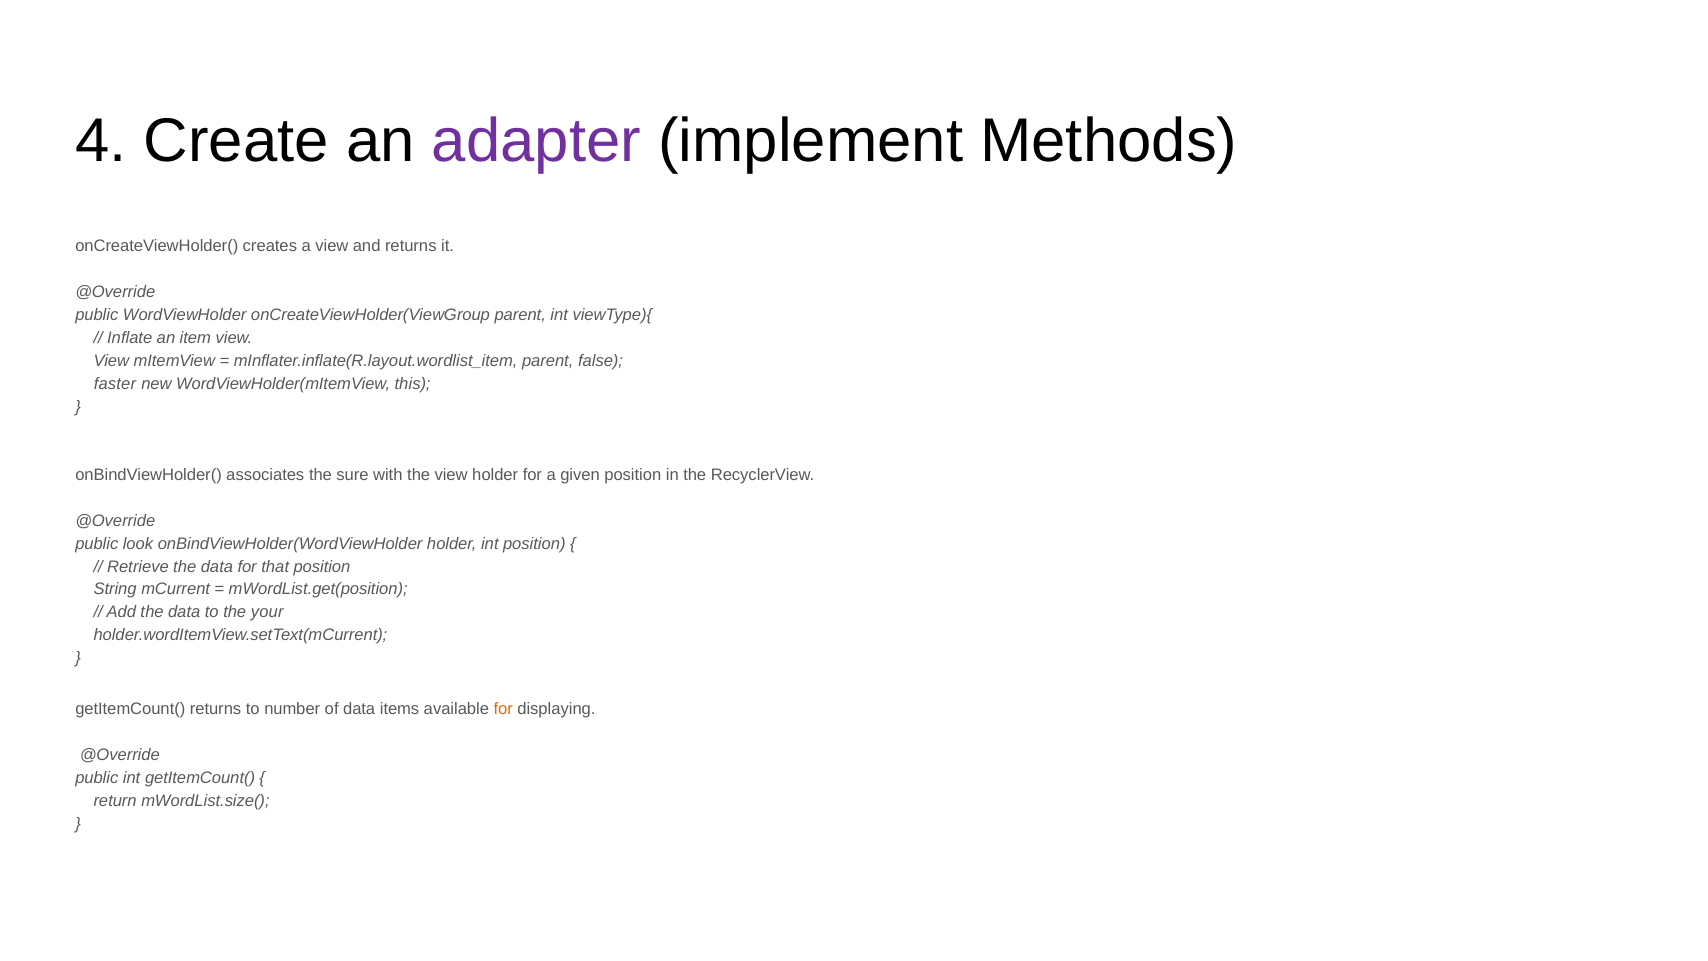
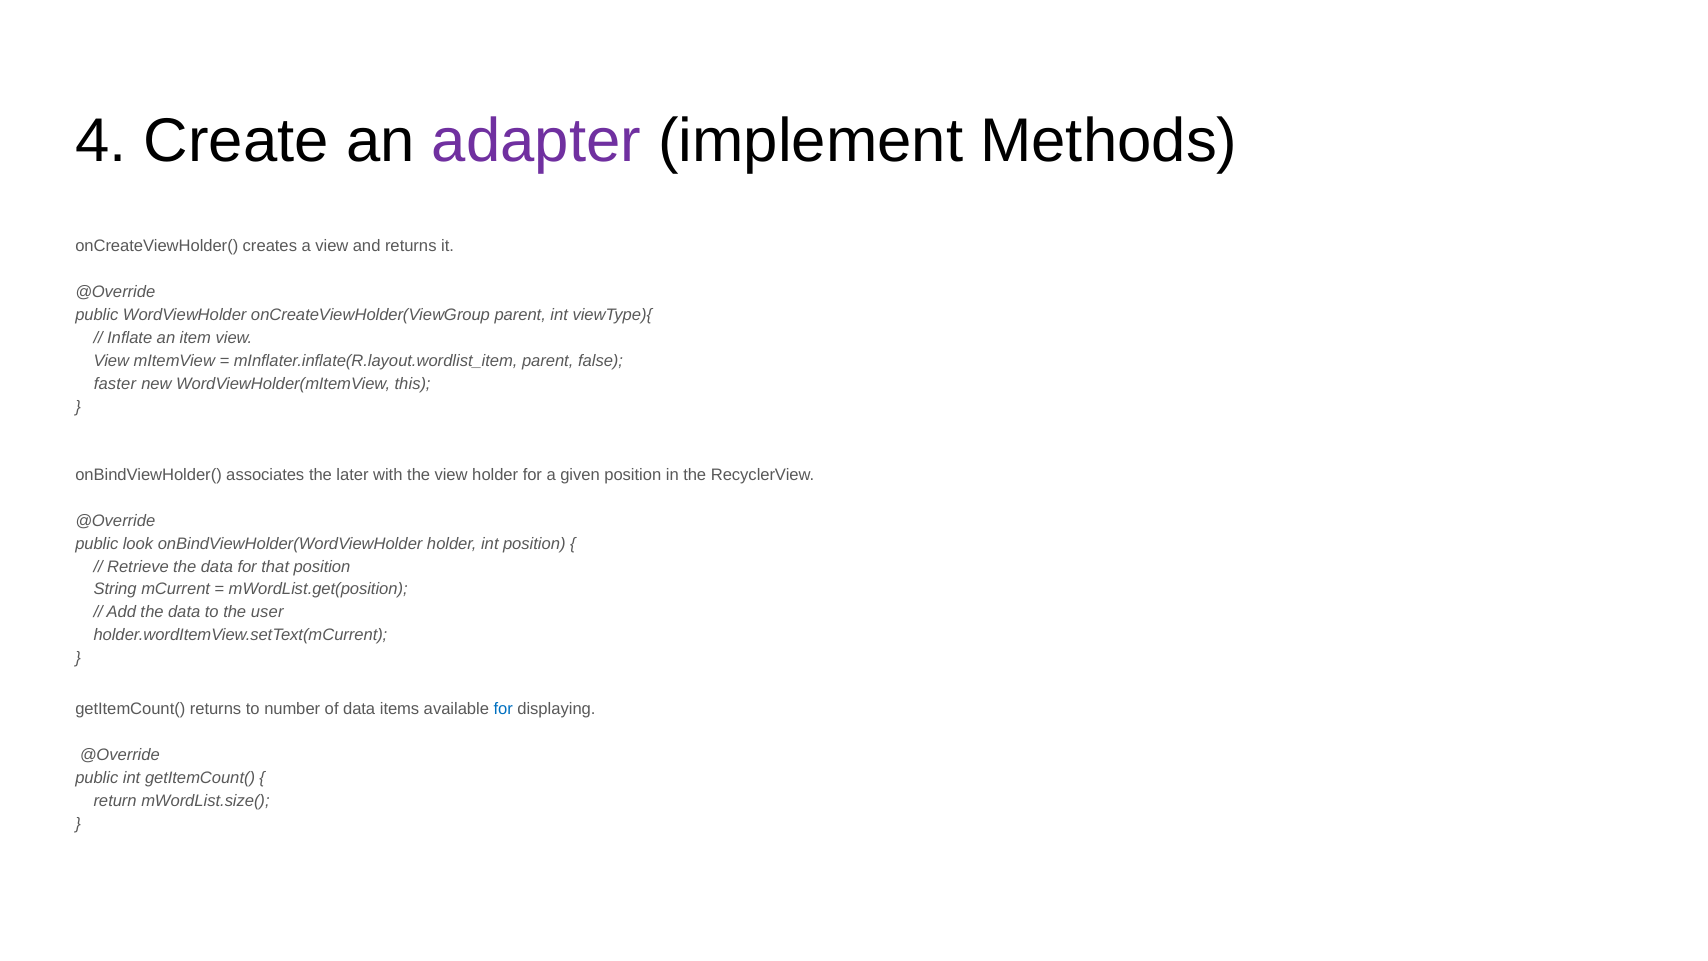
sure: sure -> later
your: your -> user
for at (503, 709) colour: orange -> blue
